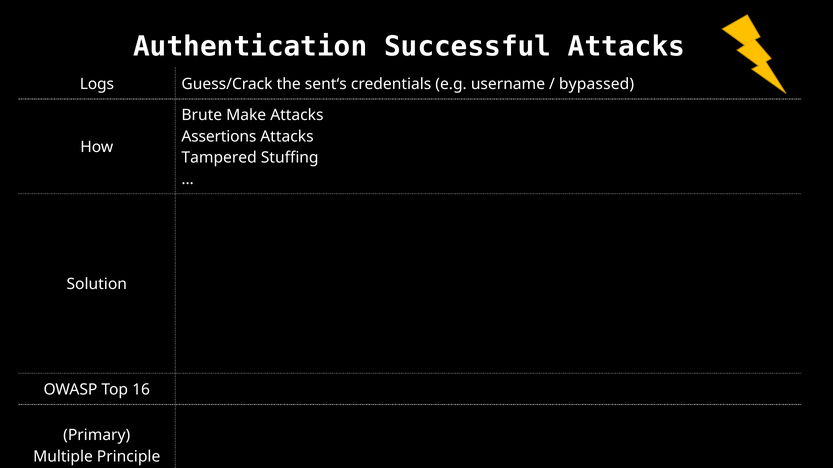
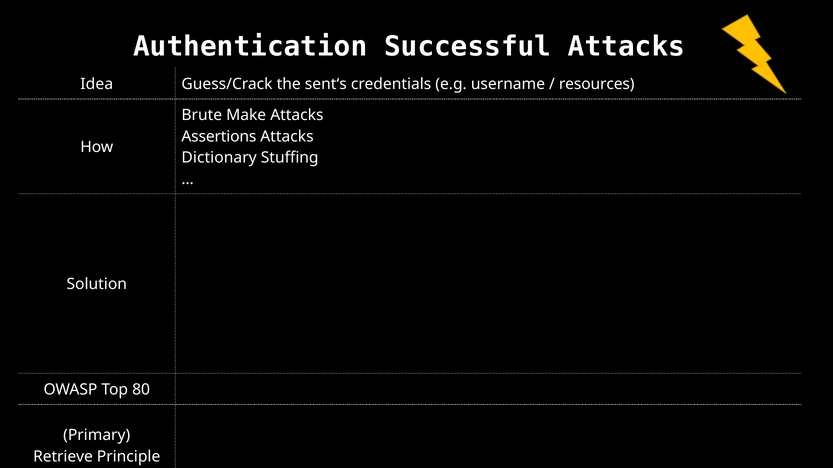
Logs: Logs -> Idea
bypassed: bypassed -> resources
Tampered: Tampered -> Dictionary
16: 16 -> 80
Multiple: Multiple -> Retrieve
